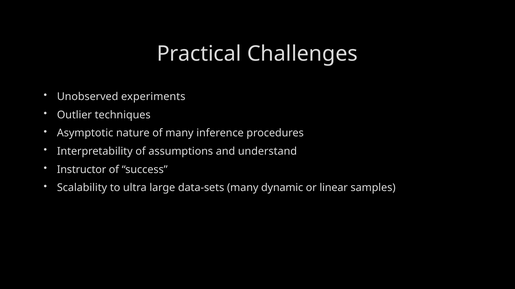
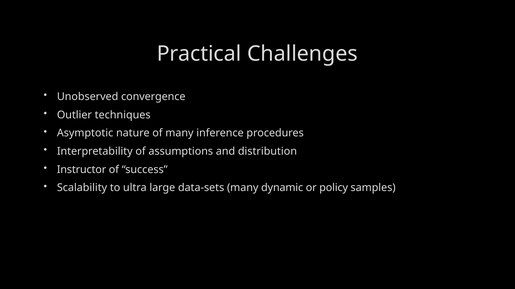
experiments: experiments -> convergence
understand: understand -> distribution
linear: linear -> policy
